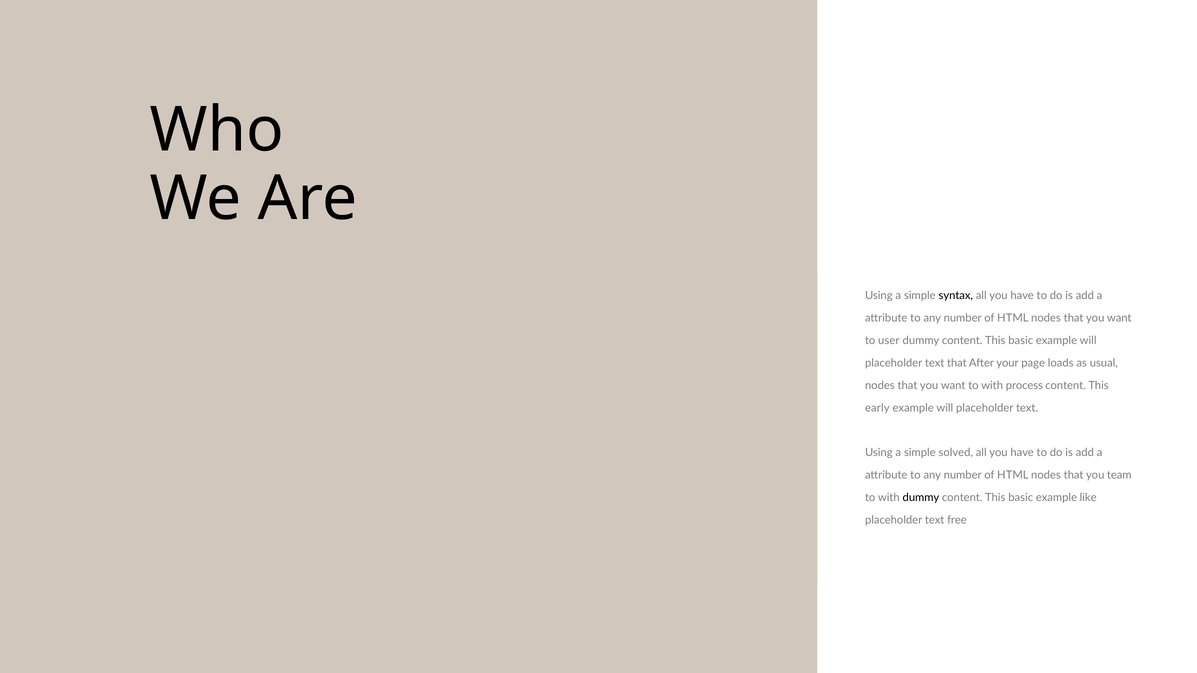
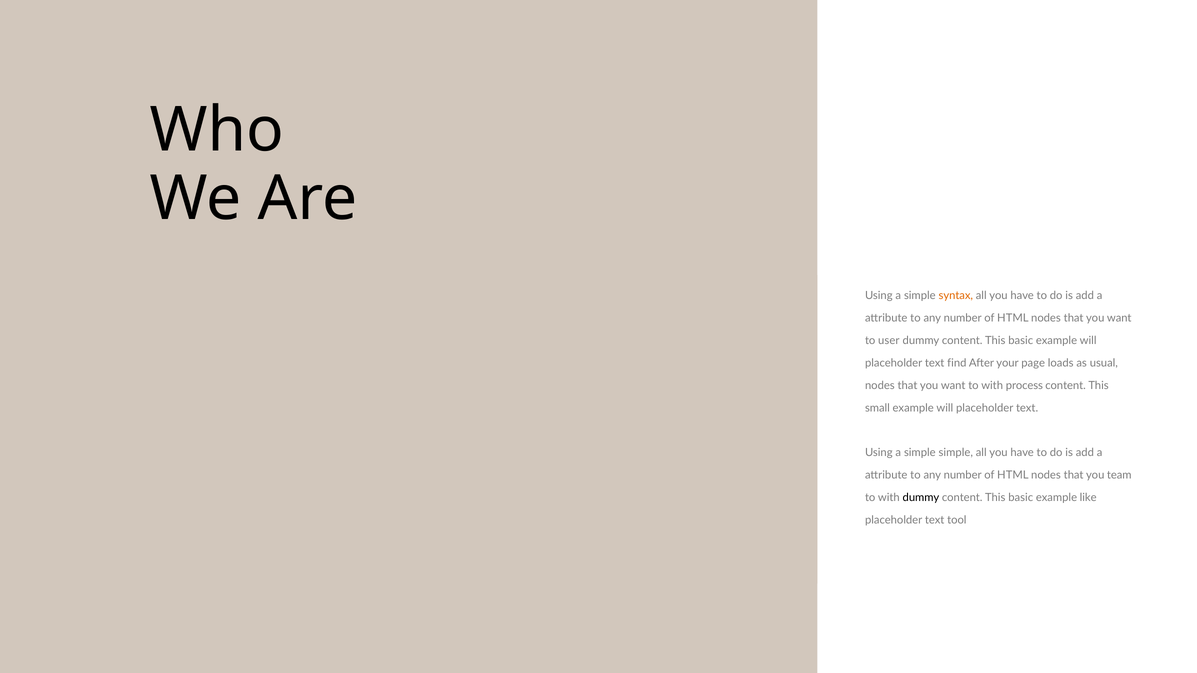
syntax colour: black -> orange
text that: that -> find
early: early -> small
simple solved: solved -> simple
free: free -> tool
